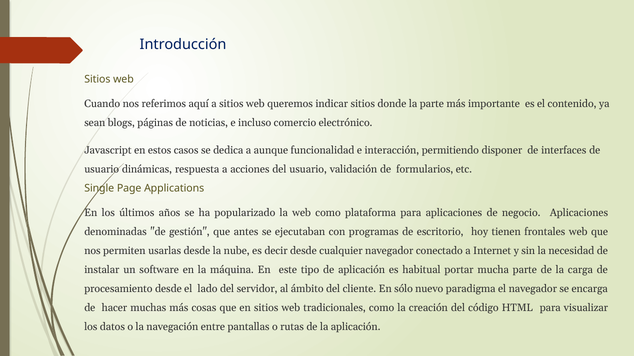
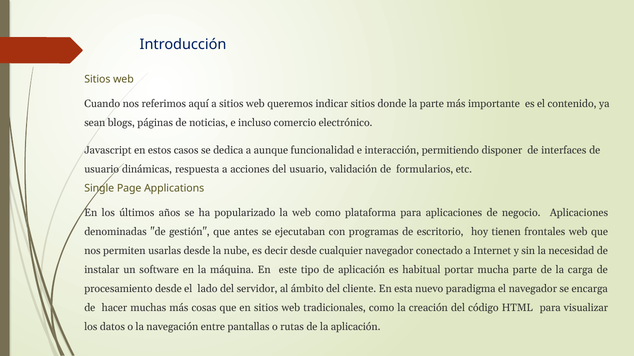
sólo: sólo -> esta
